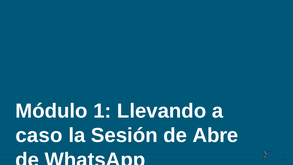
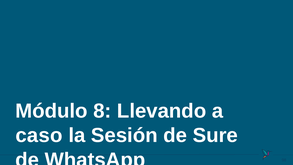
1: 1 -> 8
Abre: Abre -> Sure
